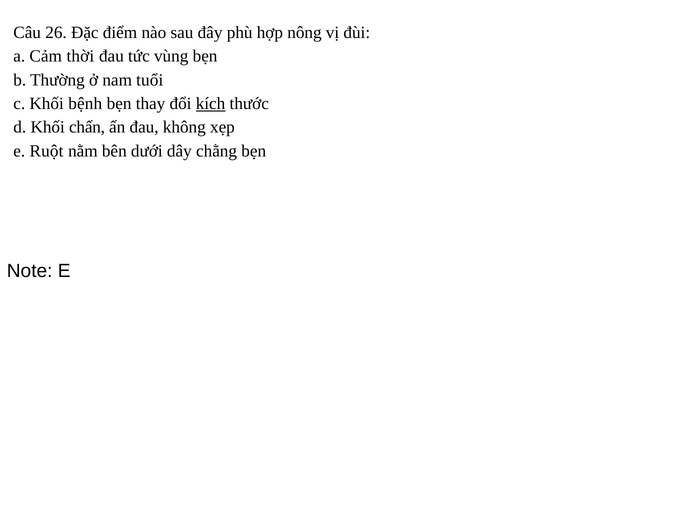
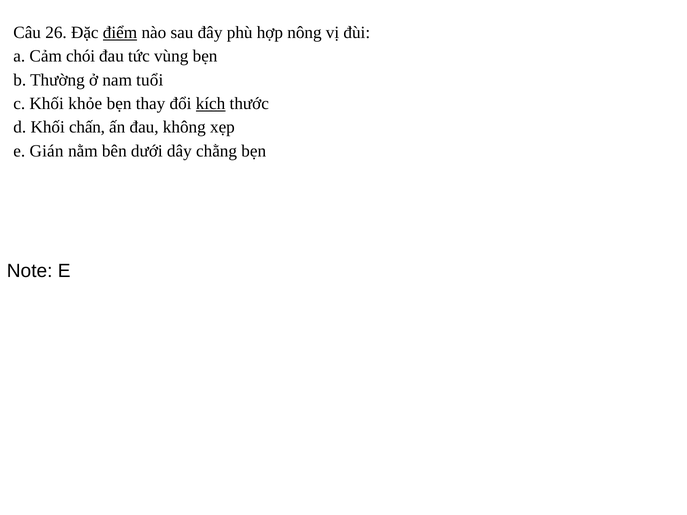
điểm underline: none -> present
thời: thời -> chói
bệnh: bệnh -> khỏe
Ruột: Ruột -> Gián
